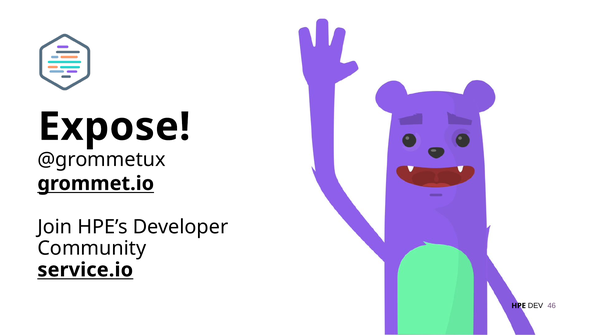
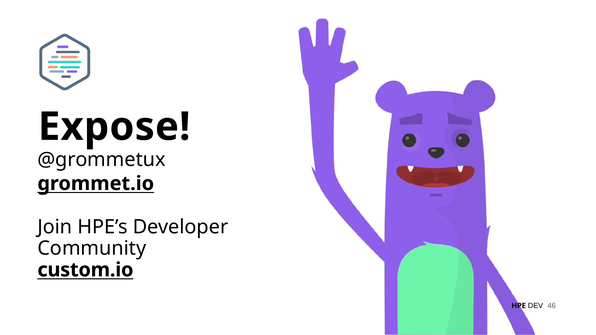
service.io: service.io -> custom.io
